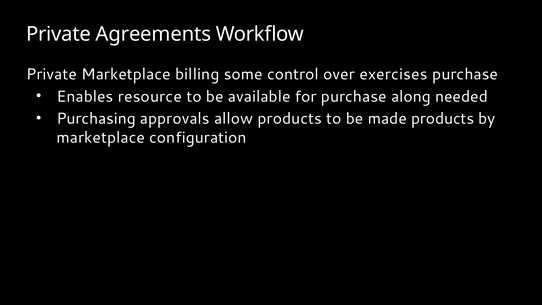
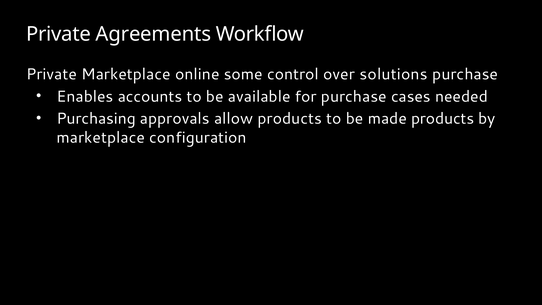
billing: billing -> online
exercises: exercises -> solutions
resource: resource -> accounts
along: along -> cases
